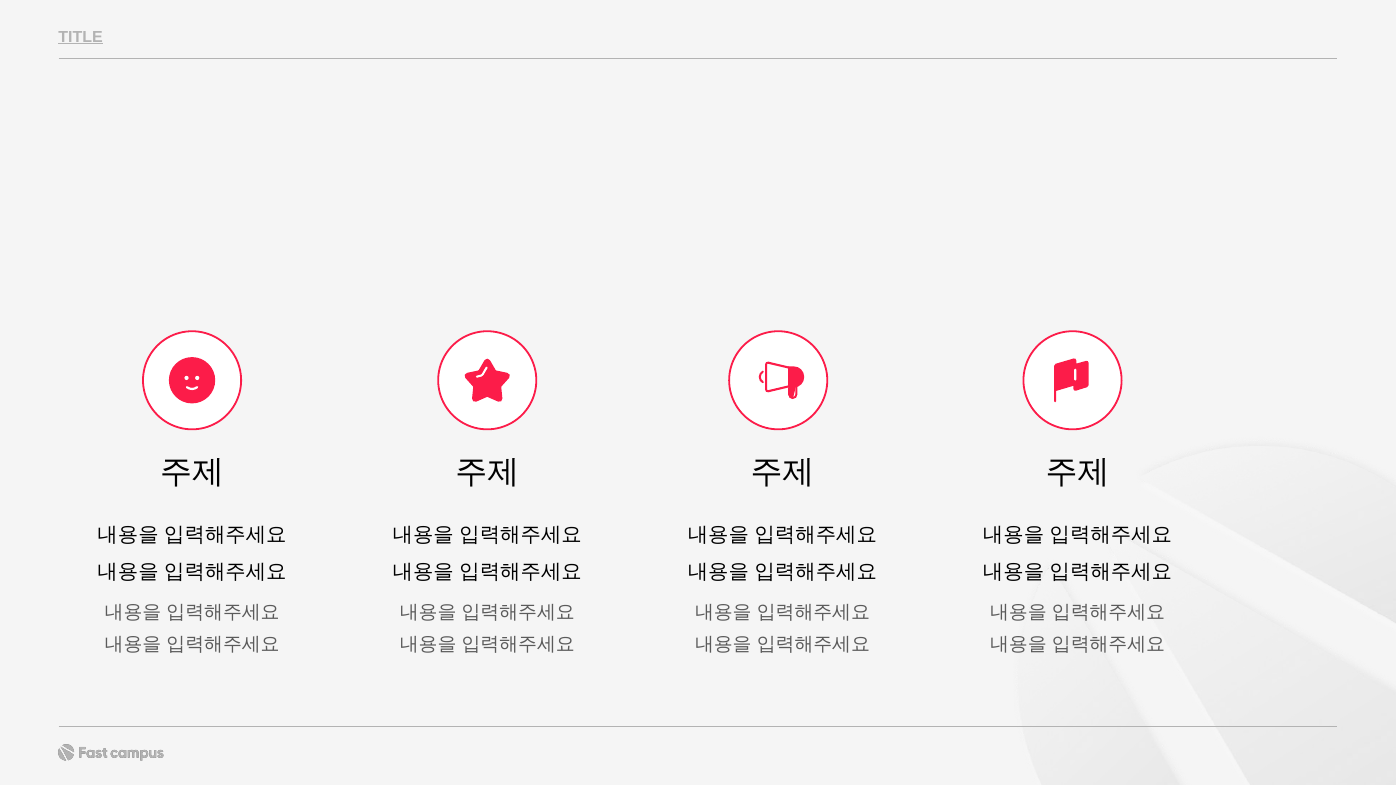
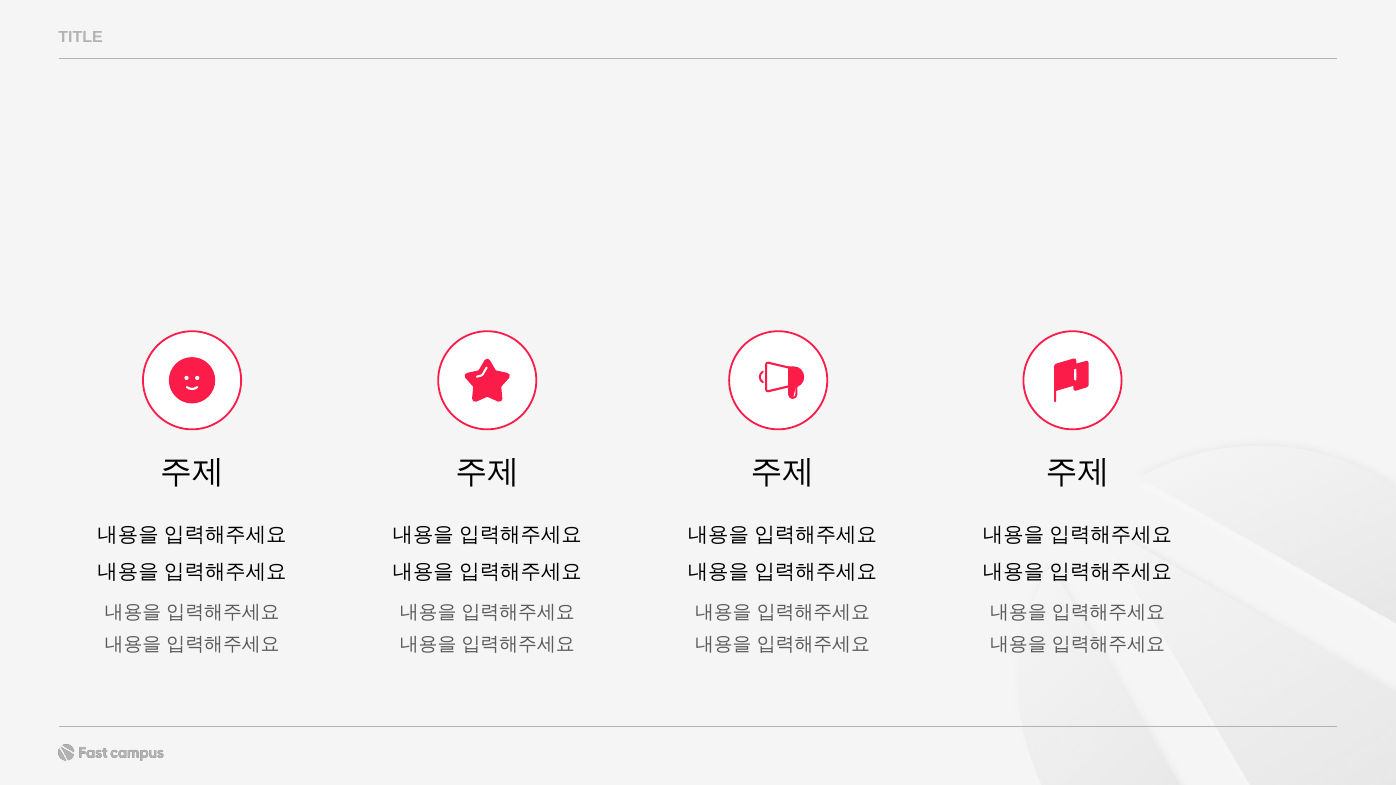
TITLE underline: present -> none
